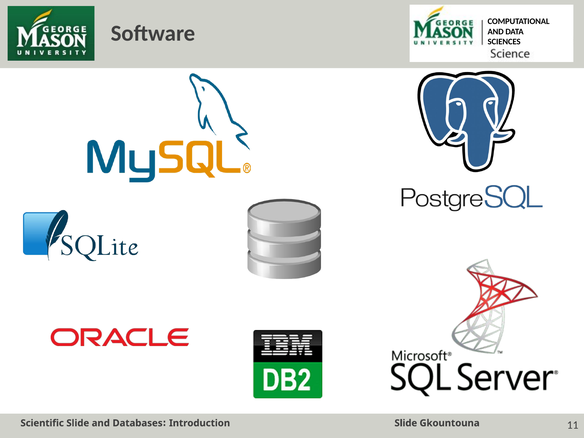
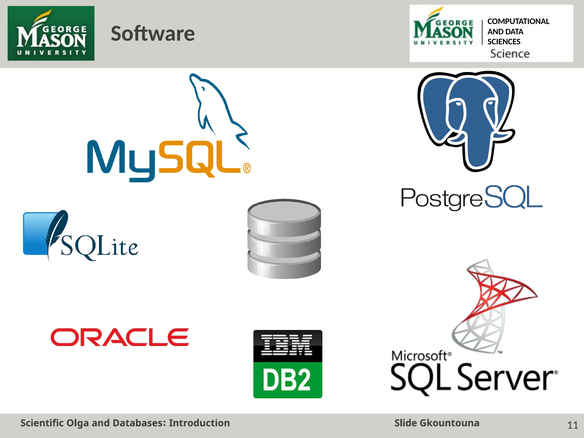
Scientific Slide: Slide -> Olga
